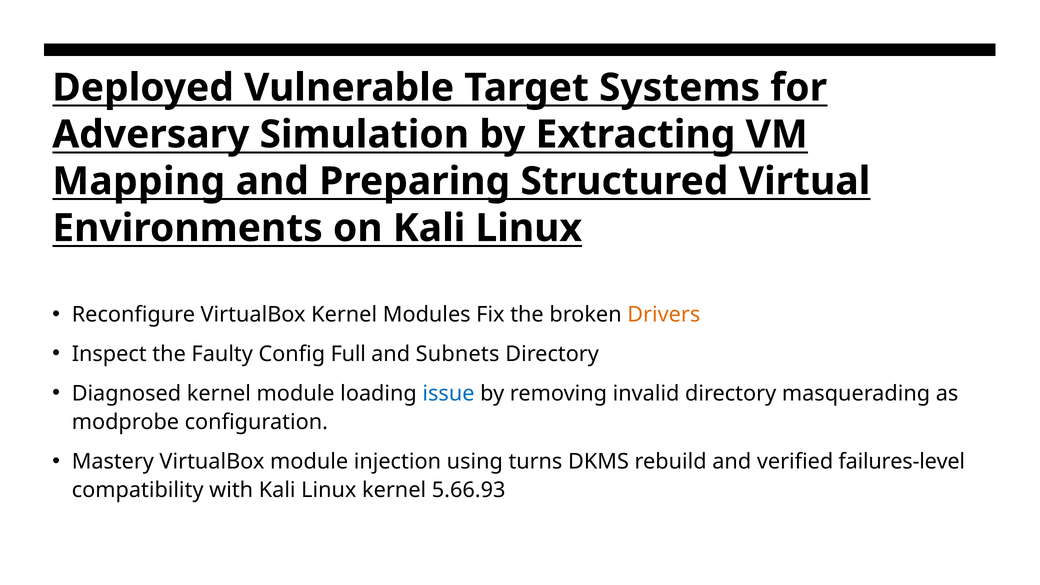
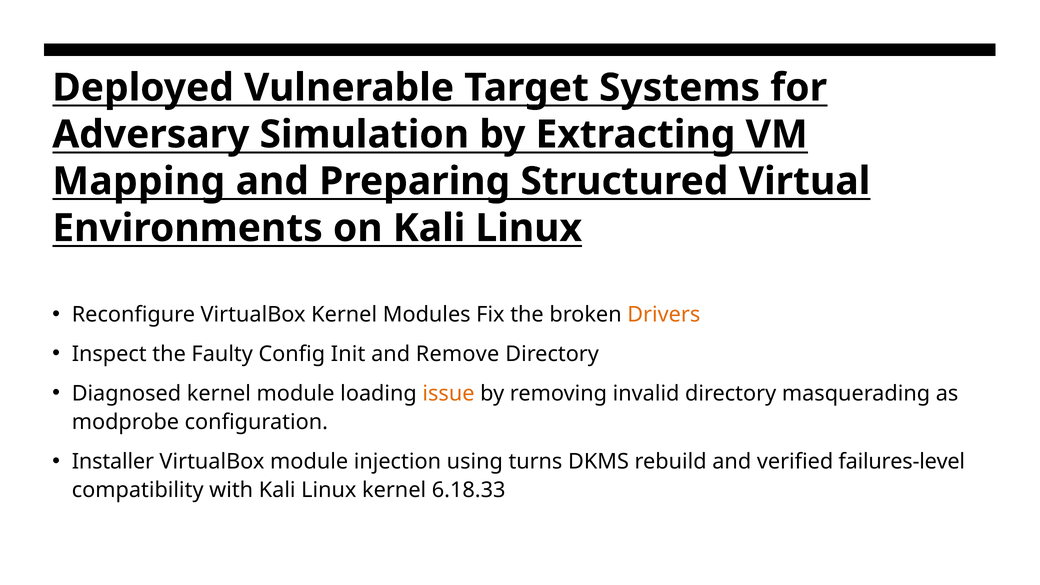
Full: Full -> Init
Subnets: Subnets -> Remove
issue colour: blue -> orange
Mastery: Mastery -> Installer
5.66.93: 5.66.93 -> 6.18.33
